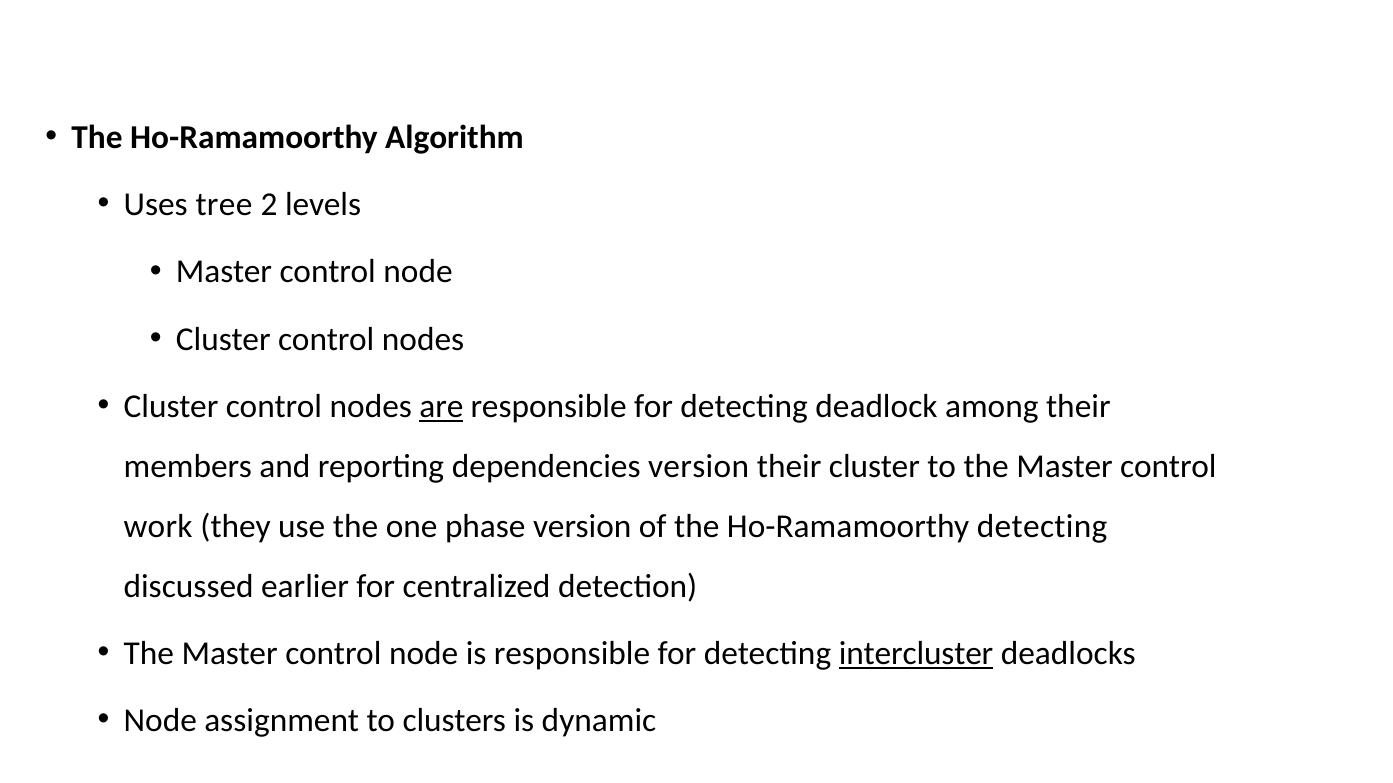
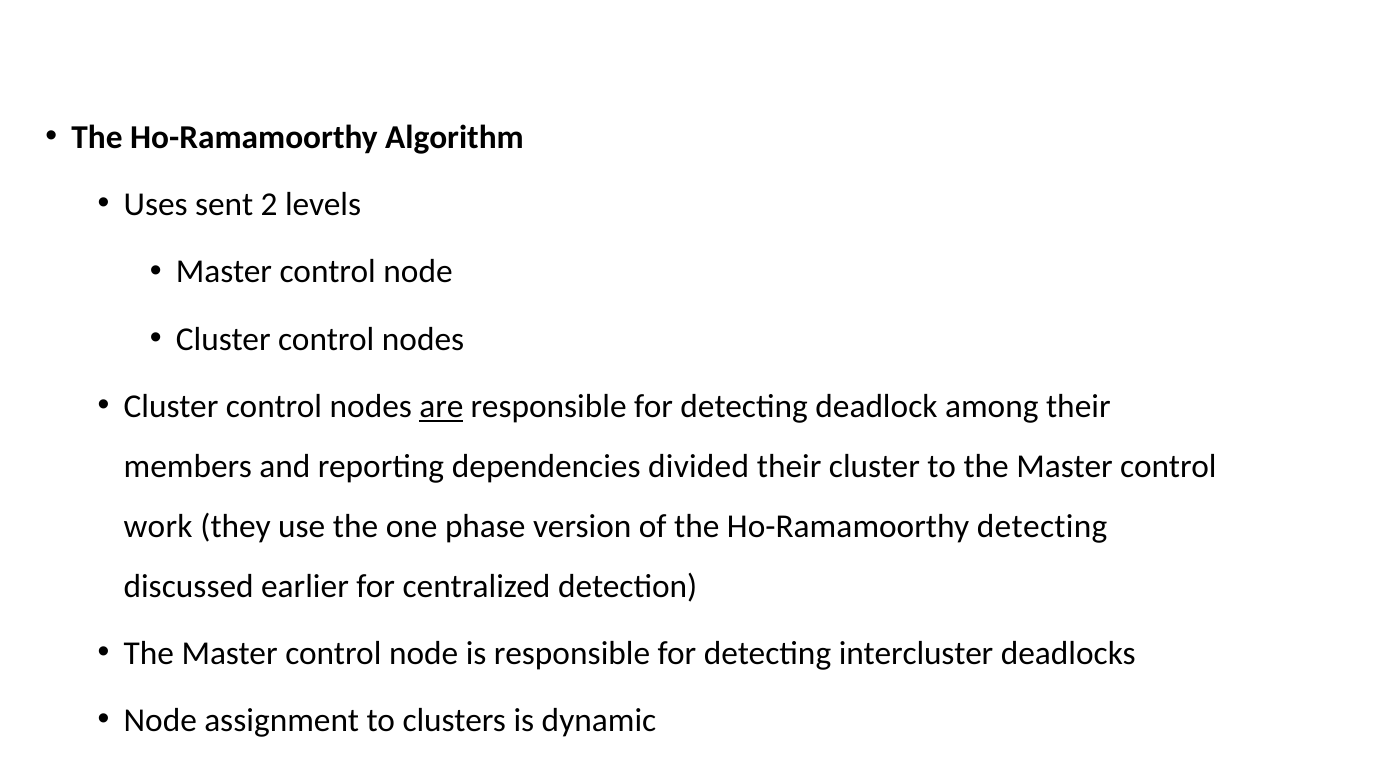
tree: tree -> sent
dependencies version: version -> divided
intercluster underline: present -> none
